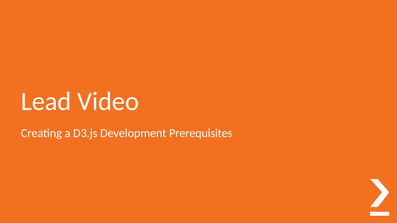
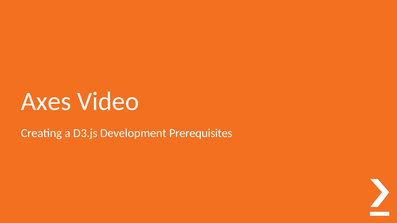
Lead: Lead -> Axes
